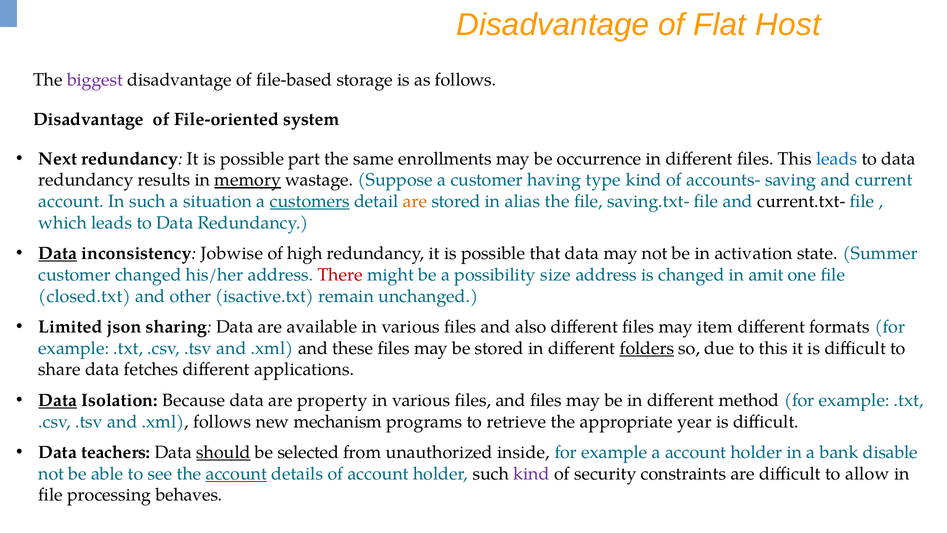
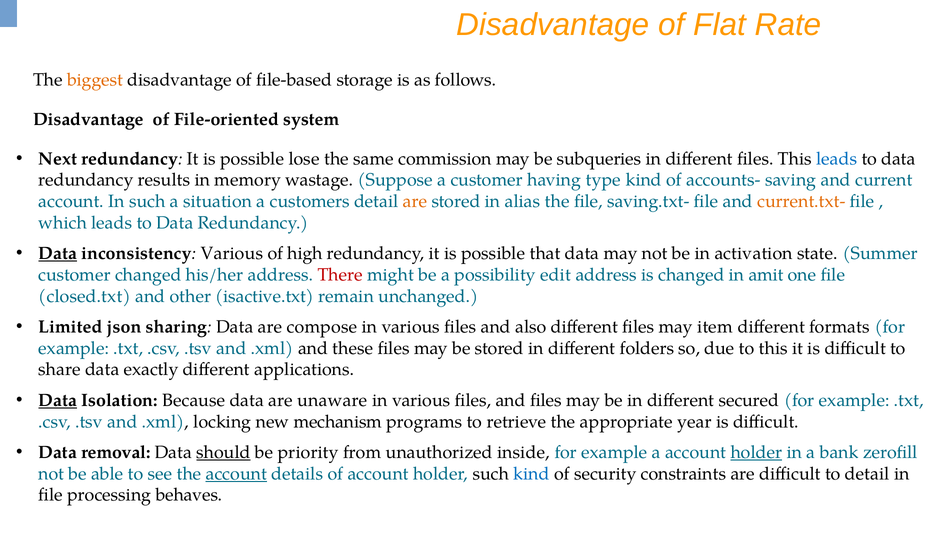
Host: Host -> Rate
biggest colour: purple -> orange
part: part -> lose
enrollments: enrollments -> commission
occurrence: occurrence -> subqueries
memory underline: present -> none
customers underline: present -> none
current.txt- colour: black -> orange
inconsistency Jobwise: Jobwise -> Various
size: size -> edit
available: available -> compose
folders underline: present -> none
fetches: fetches -> exactly
property: property -> unaware
method: method -> secured
.xml follows: follows -> locking
teachers: teachers -> removal
selected: selected -> priority
holder at (756, 452) underline: none -> present
disable: disable -> zerofill
kind at (532, 473) colour: purple -> blue
to allow: allow -> detail
